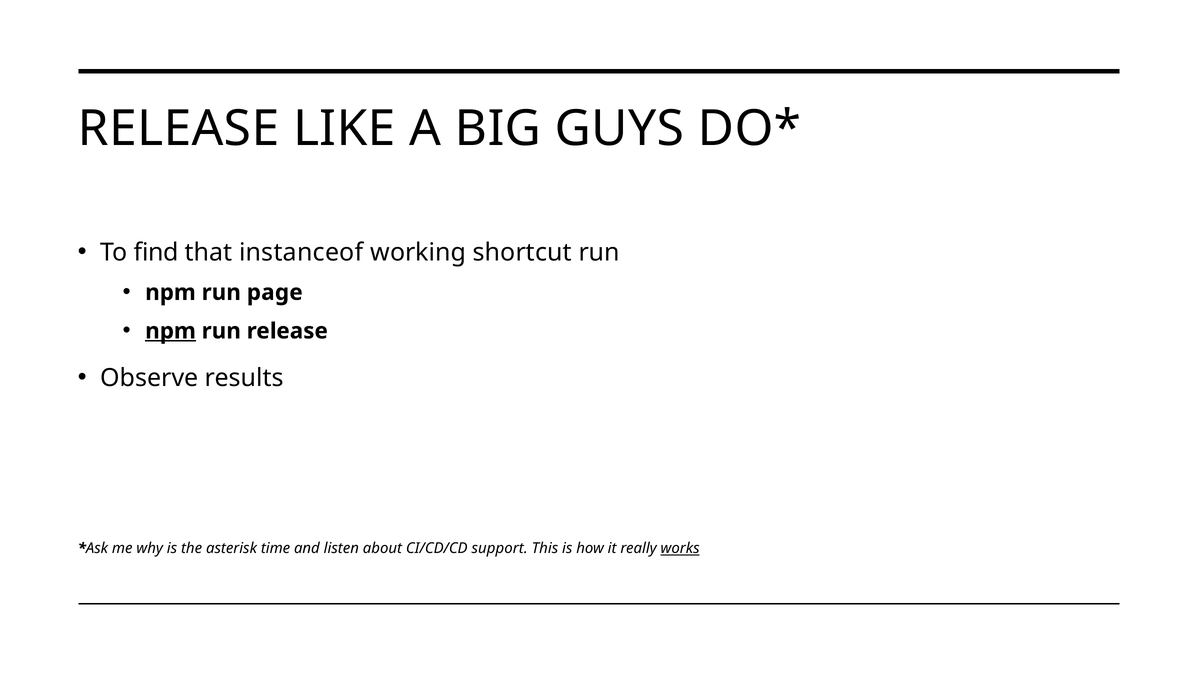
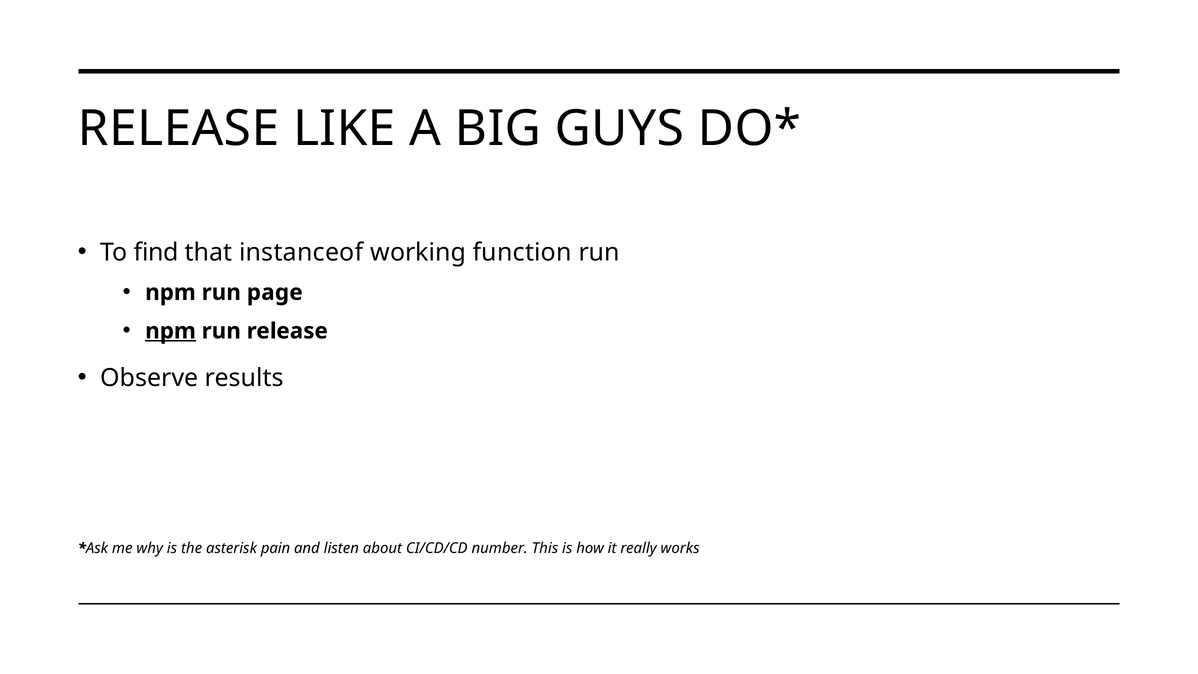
shortcut: shortcut -> function
time: time -> pain
support: support -> number
works underline: present -> none
